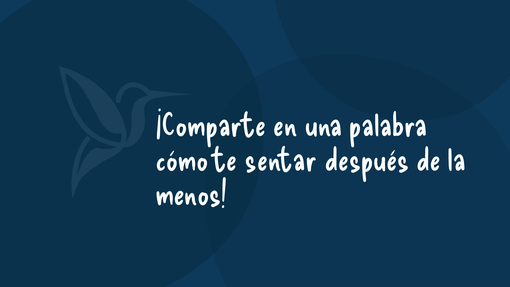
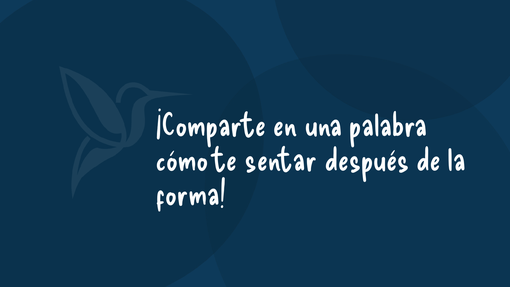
menos: menos -> forma
